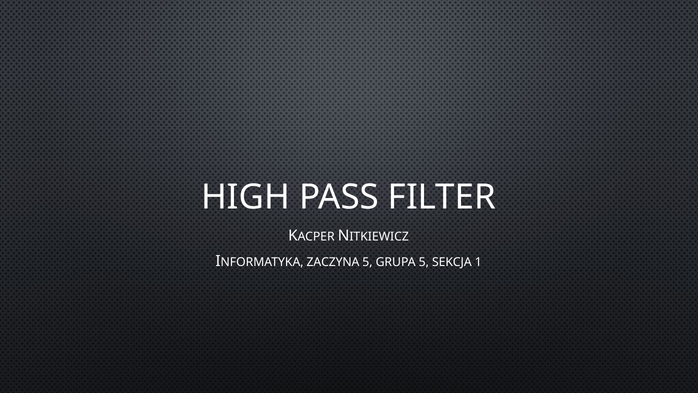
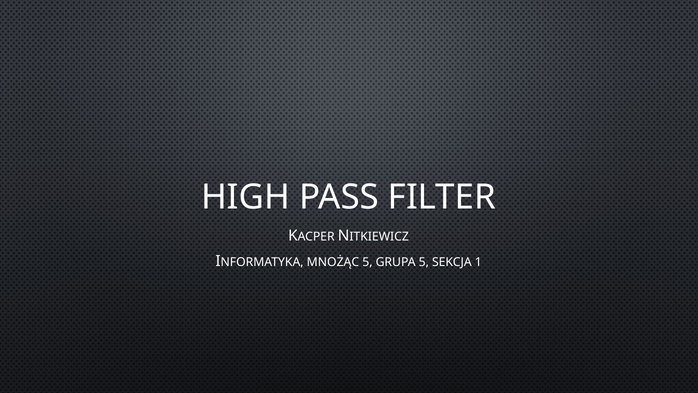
ZACZYNA: ZACZYNA -> MNOŻĄC
